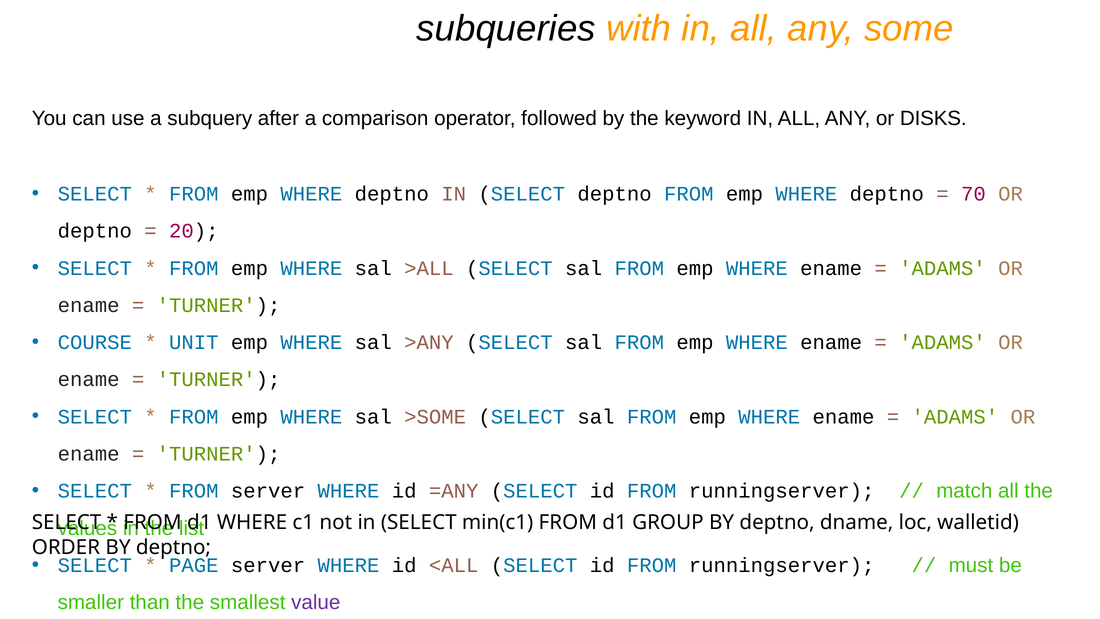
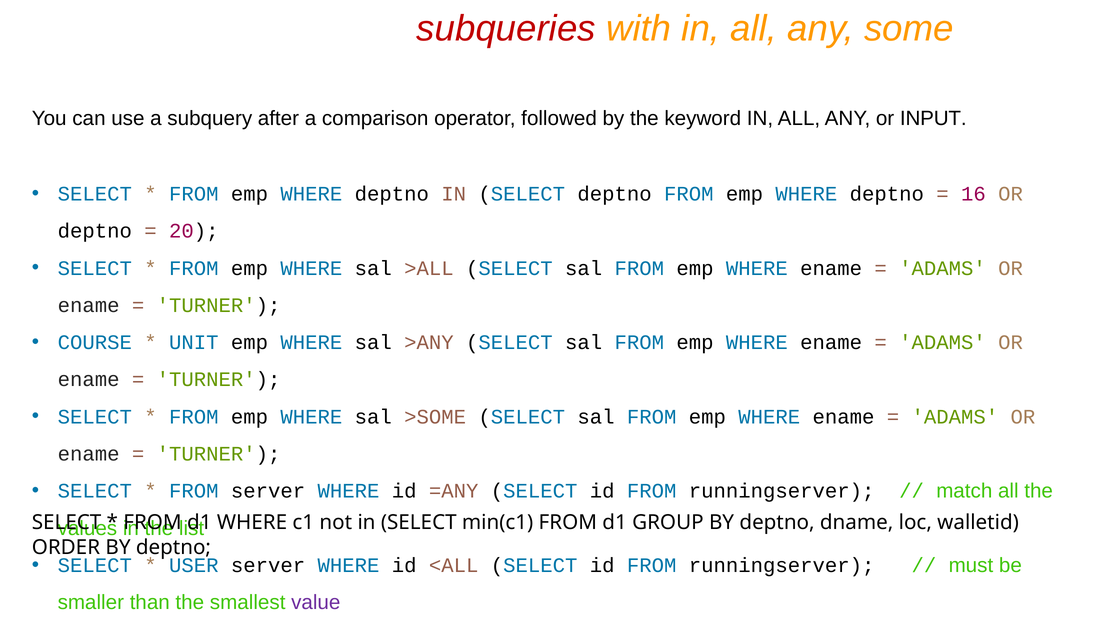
subqueries colour: black -> red
DISKS: DISKS -> INPUT
70: 70 -> 16
PAGE: PAGE -> USER
